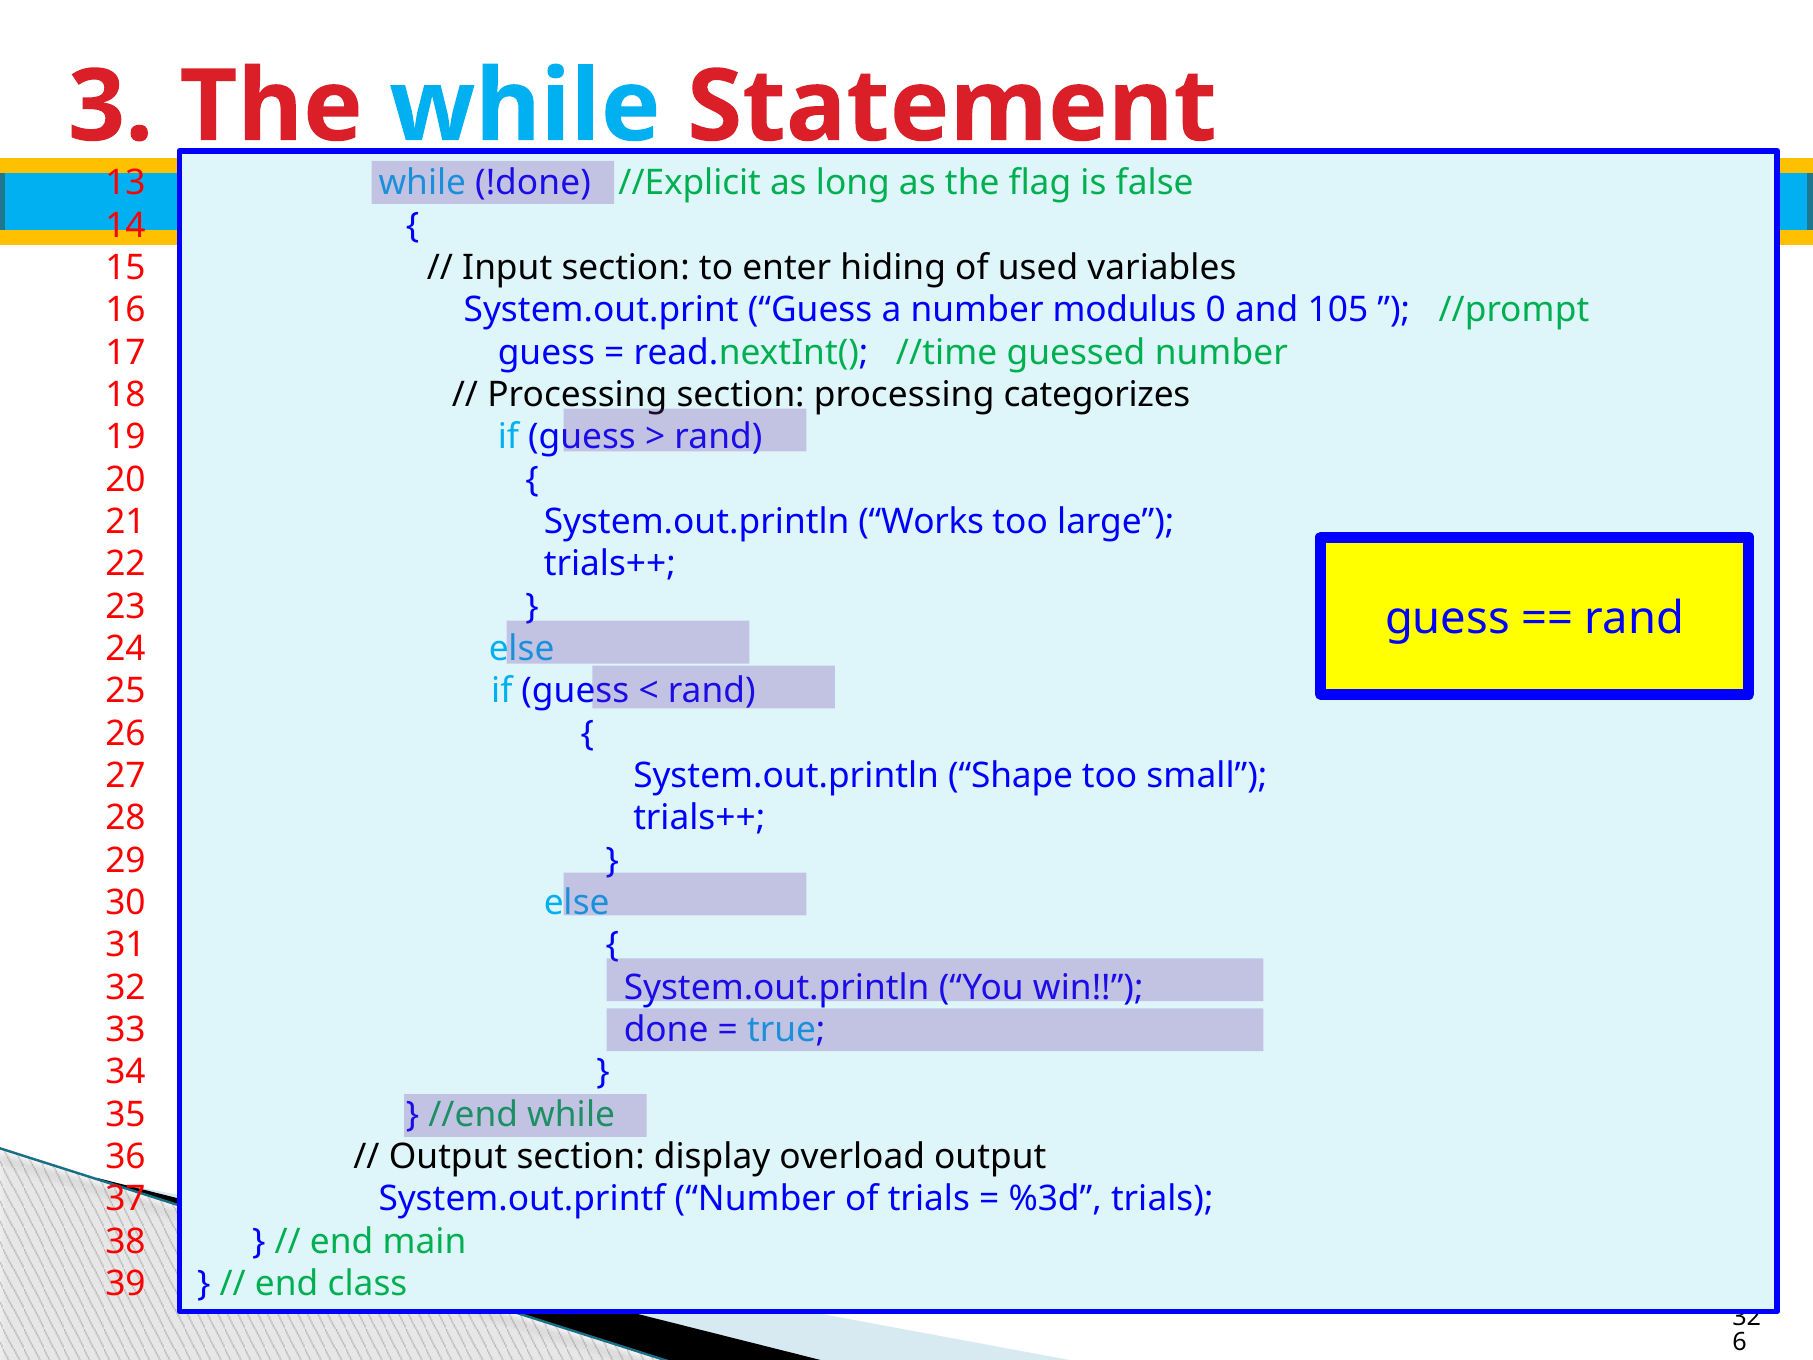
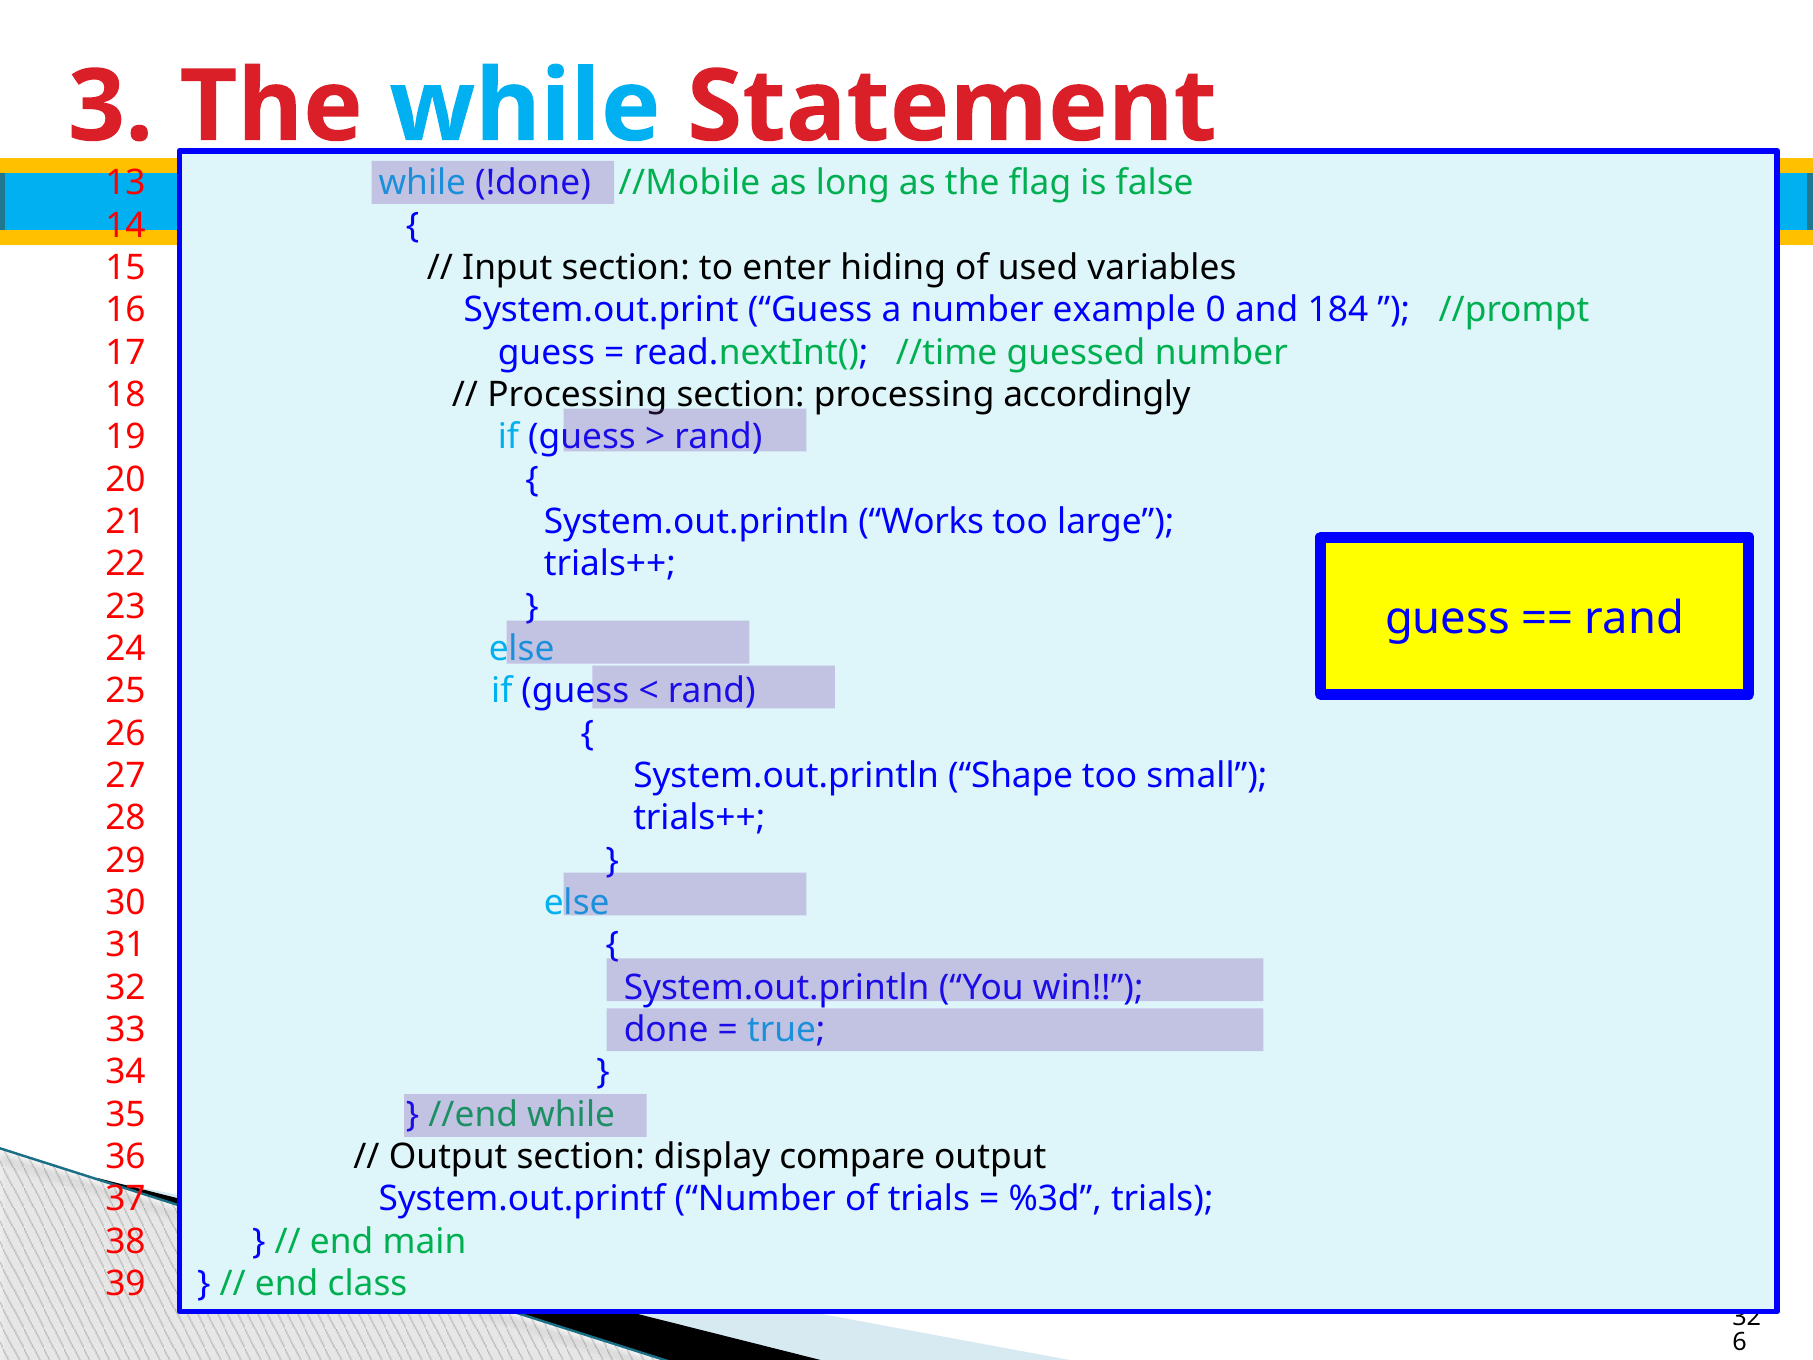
//Explicit: //Explicit -> //Mobile
modulus: modulus -> example
105: 105 -> 184
categorizes: categorizes -> accordingly
overload: overload -> compare
